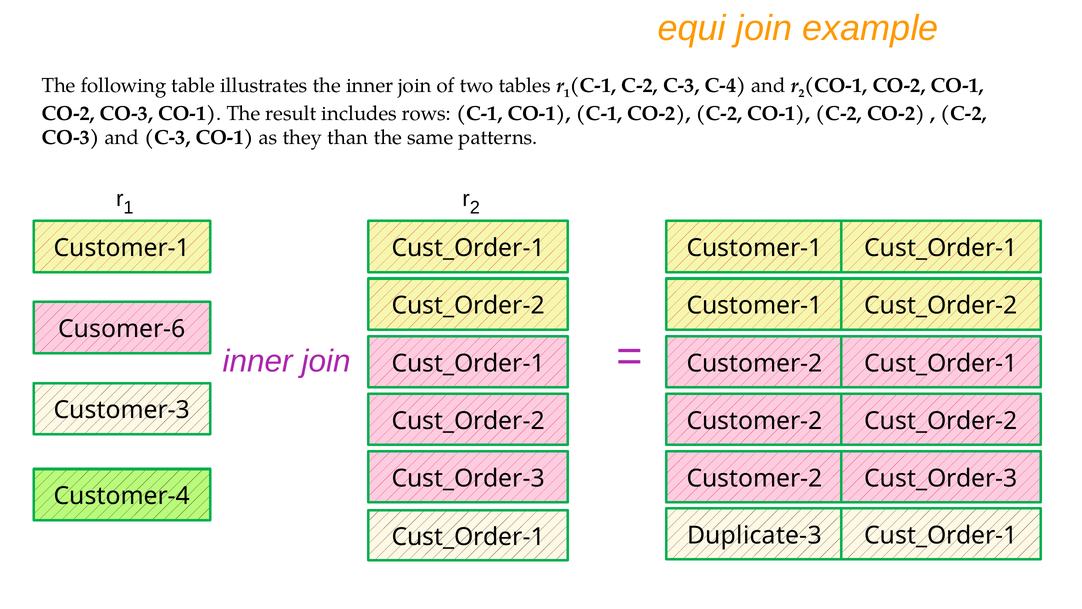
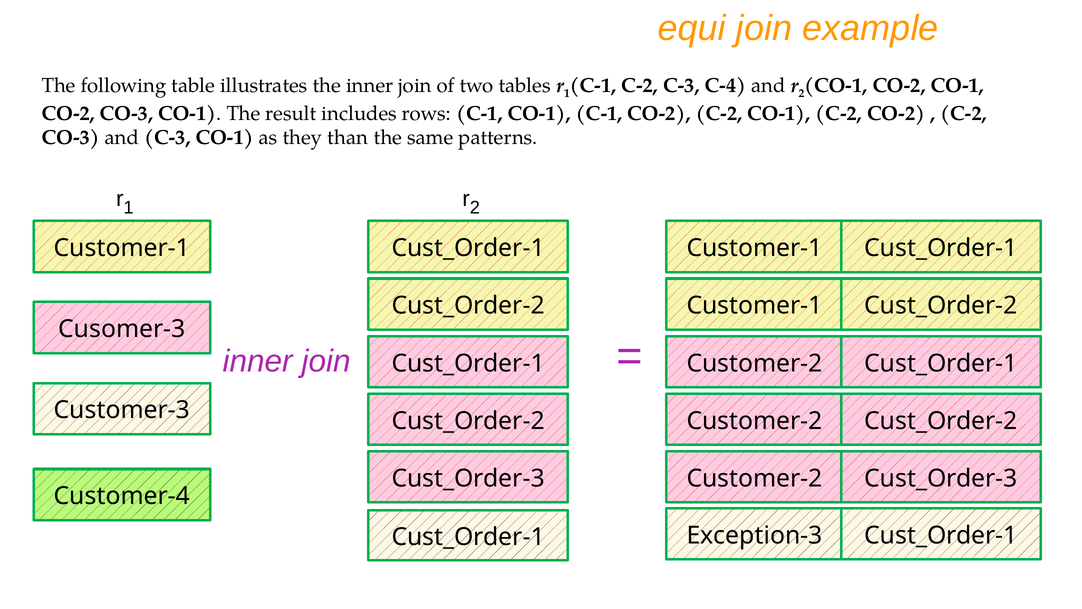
Cusomer-6: Cusomer-6 -> Cusomer-3
Duplicate-3: Duplicate-3 -> Exception-3
